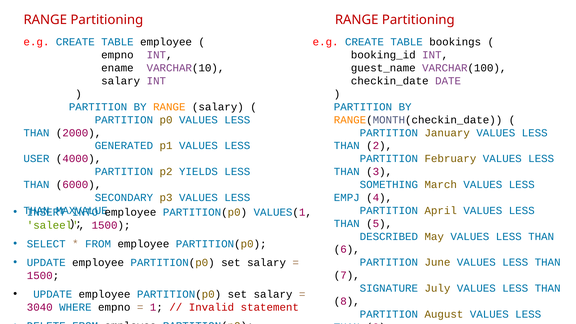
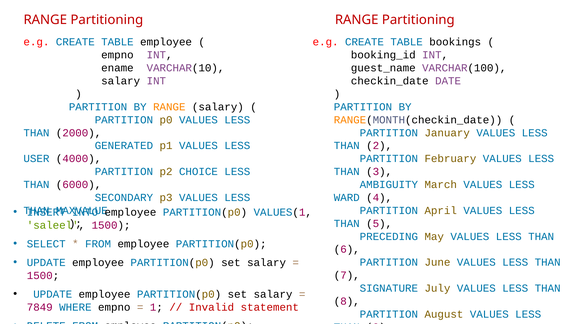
YIELDS: YIELDS -> CHOICE
SOMETHING: SOMETHING -> AMBIGUITY
EMPJ: EMPJ -> WARD
DESCRIBED: DESCRIBED -> PRECEDING
3040: 3040 -> 7849
